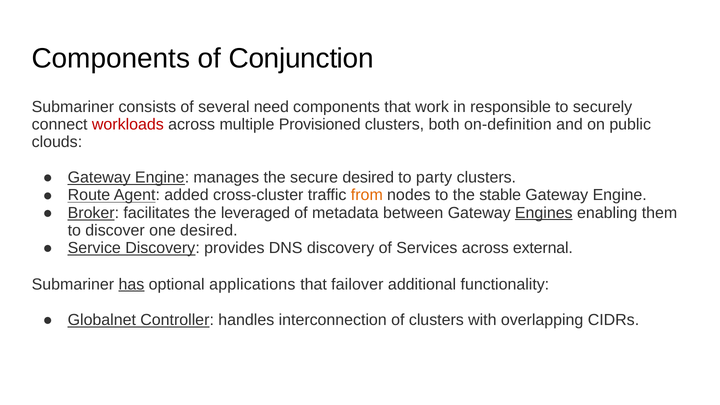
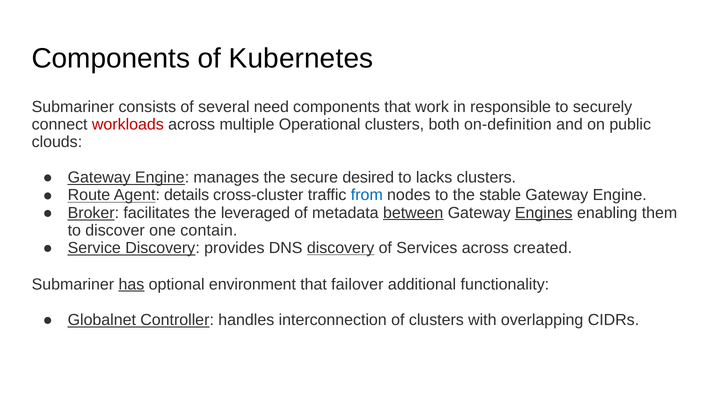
Conjunction: Conjunction -> Kubernetes
Provisioned: Provisioned -> Operational
party: party -> lacks
added: added -> details
from colour: orange -> blue
between underline: none -> present
one desired: desired -> contain
discovery at (341, 248) underline: none -> present
external: external -> created
applications: applications -> environment
